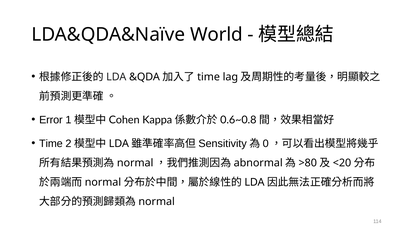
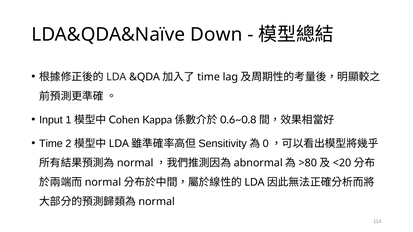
World: World -> Down
Error: Error -> Input
